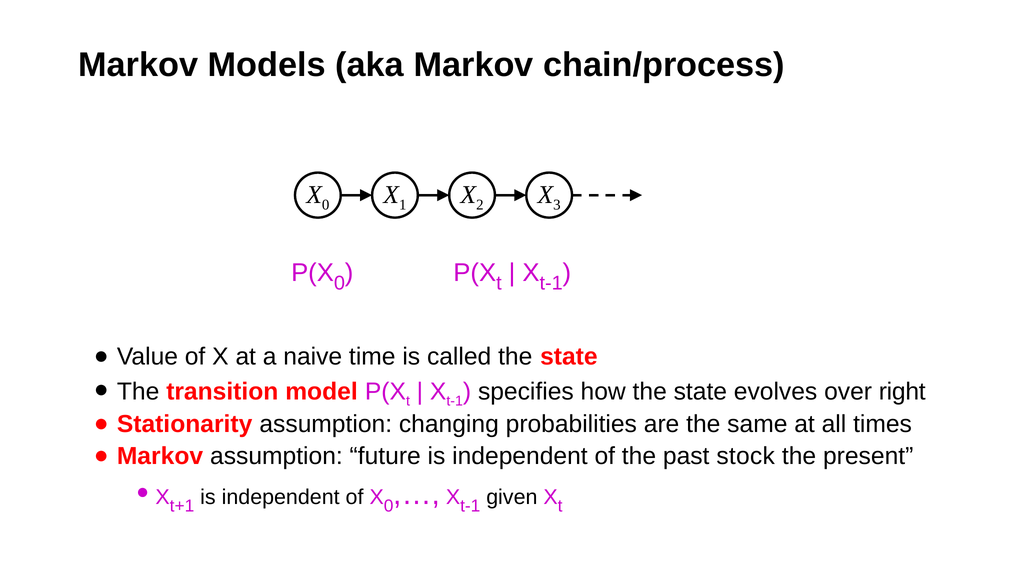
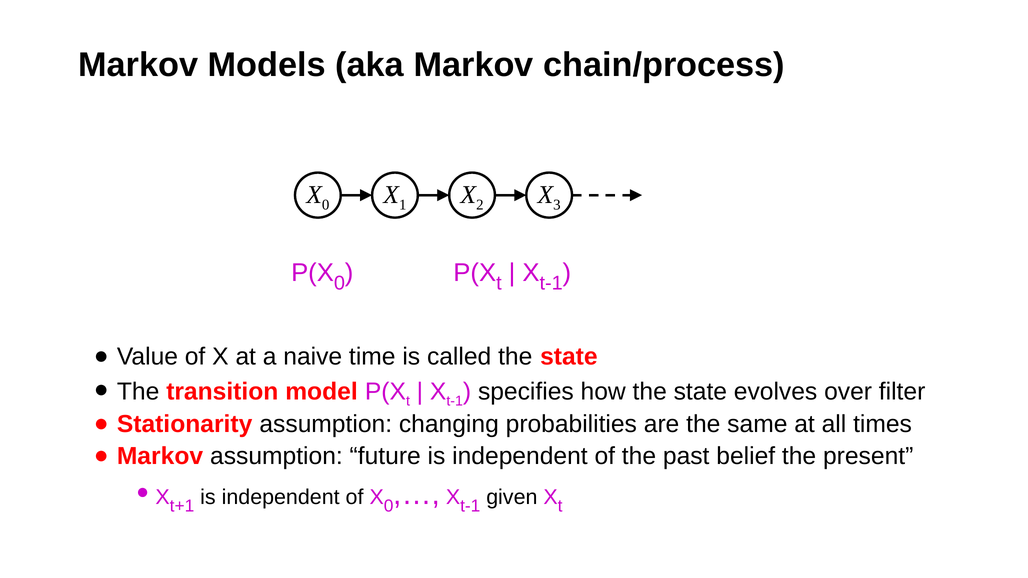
right: right -> filter
stock: stock -> belief
